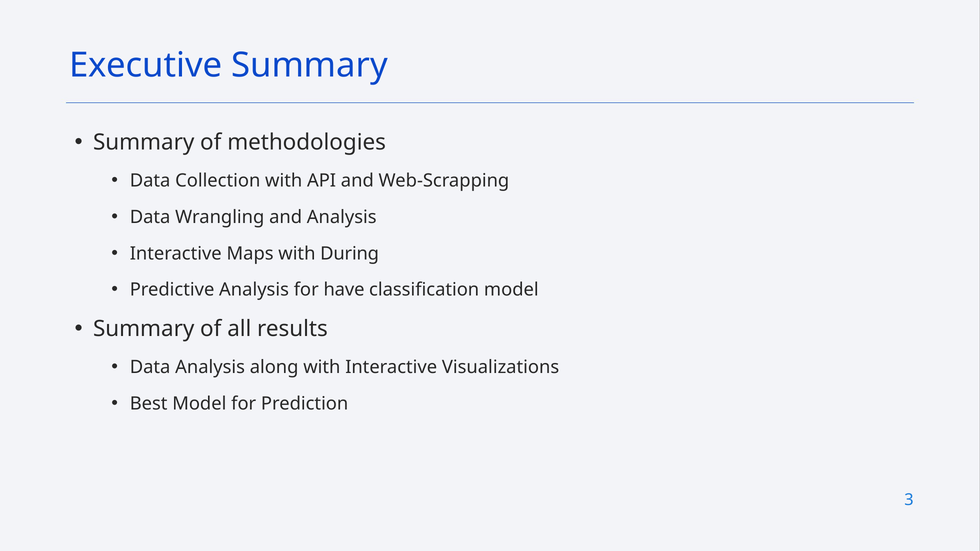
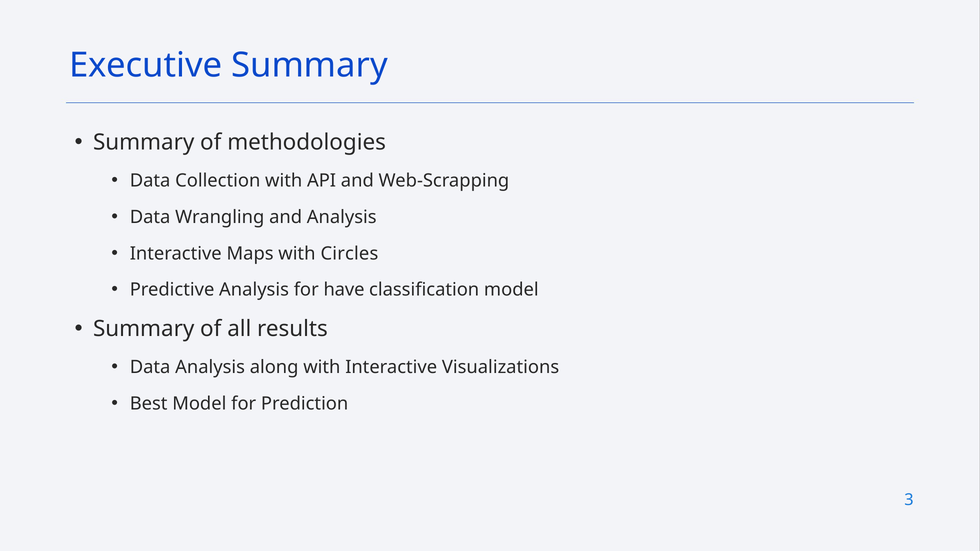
During: During -> Circles
